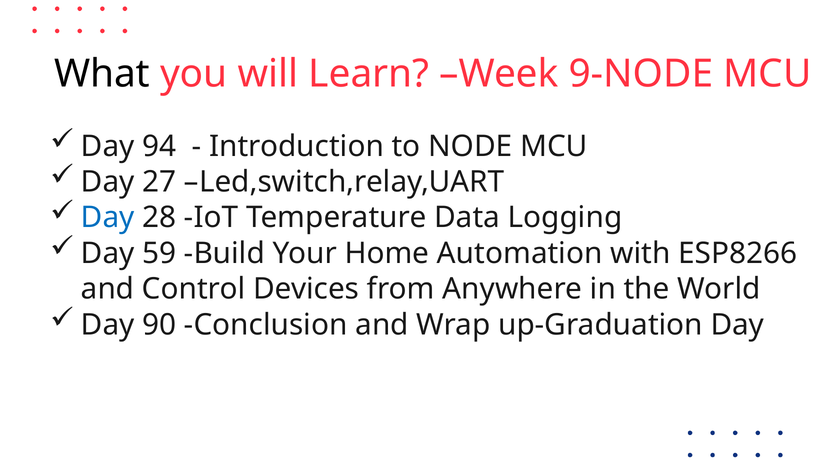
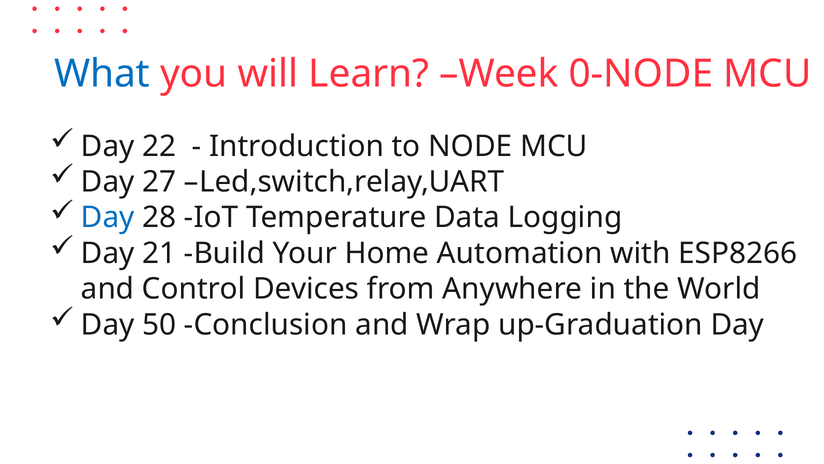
What colour: black -> blue
9-NODE: 9-NODE -> 0-NODE
94: 94 -> 22
59: 59 -> 21
90: 90 -> 50
